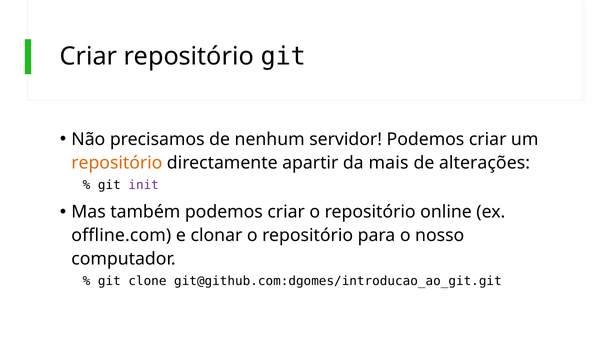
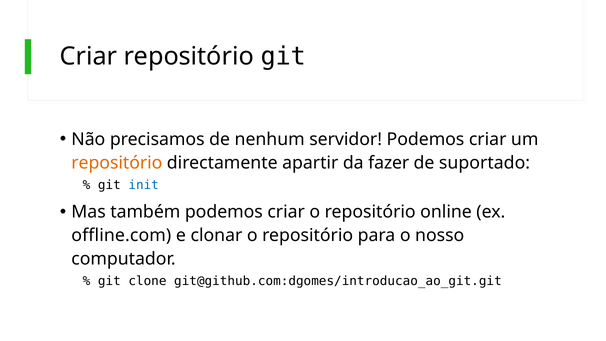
mais: mais -> fazer
alterações: alterações -> suportado
init colour: purple -> blue
